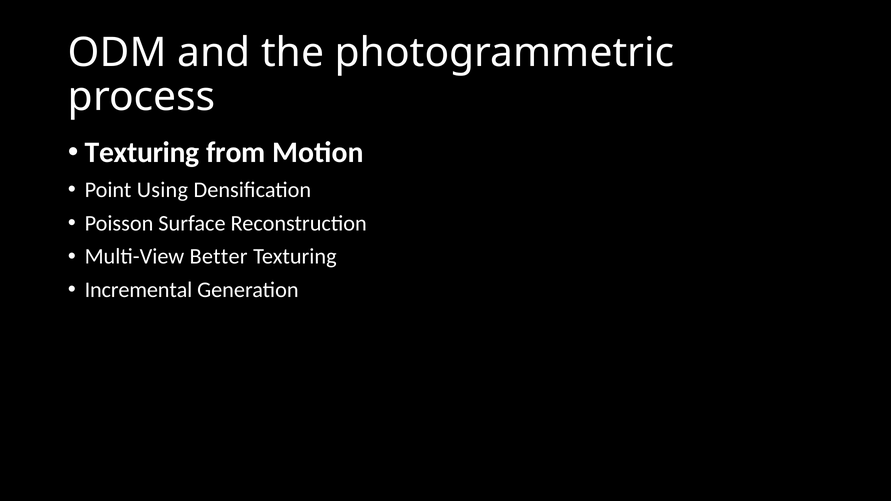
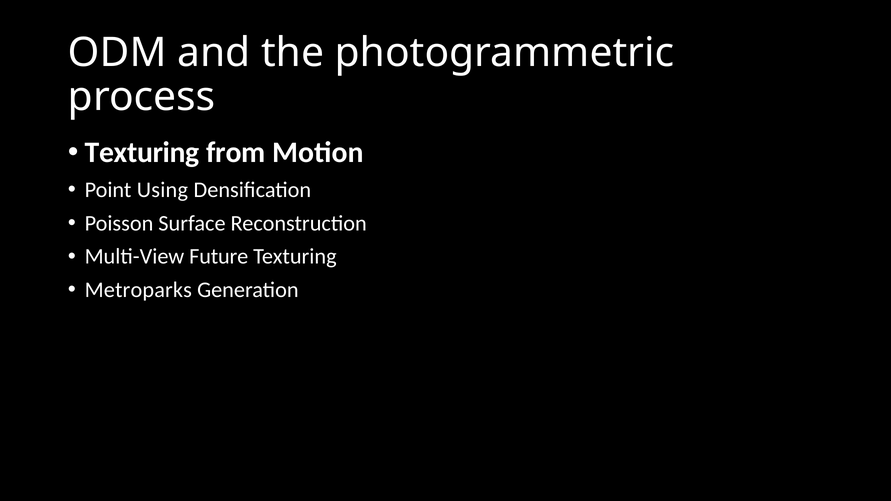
Better: Better -> Future
Incremental: Incremental -> Metroparks
